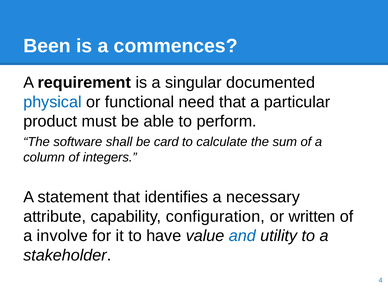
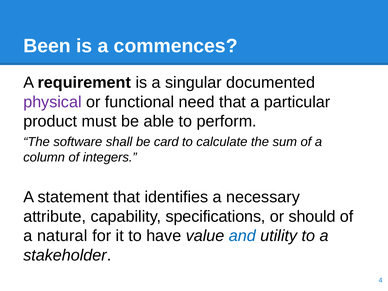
physical colour: blue -> purple
configuration: configuration -> specifications
written: written -> should
involve: involve -> natural
